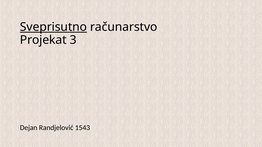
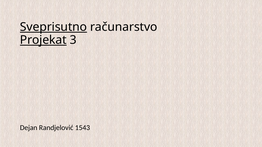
Projekat underline: none -> present
